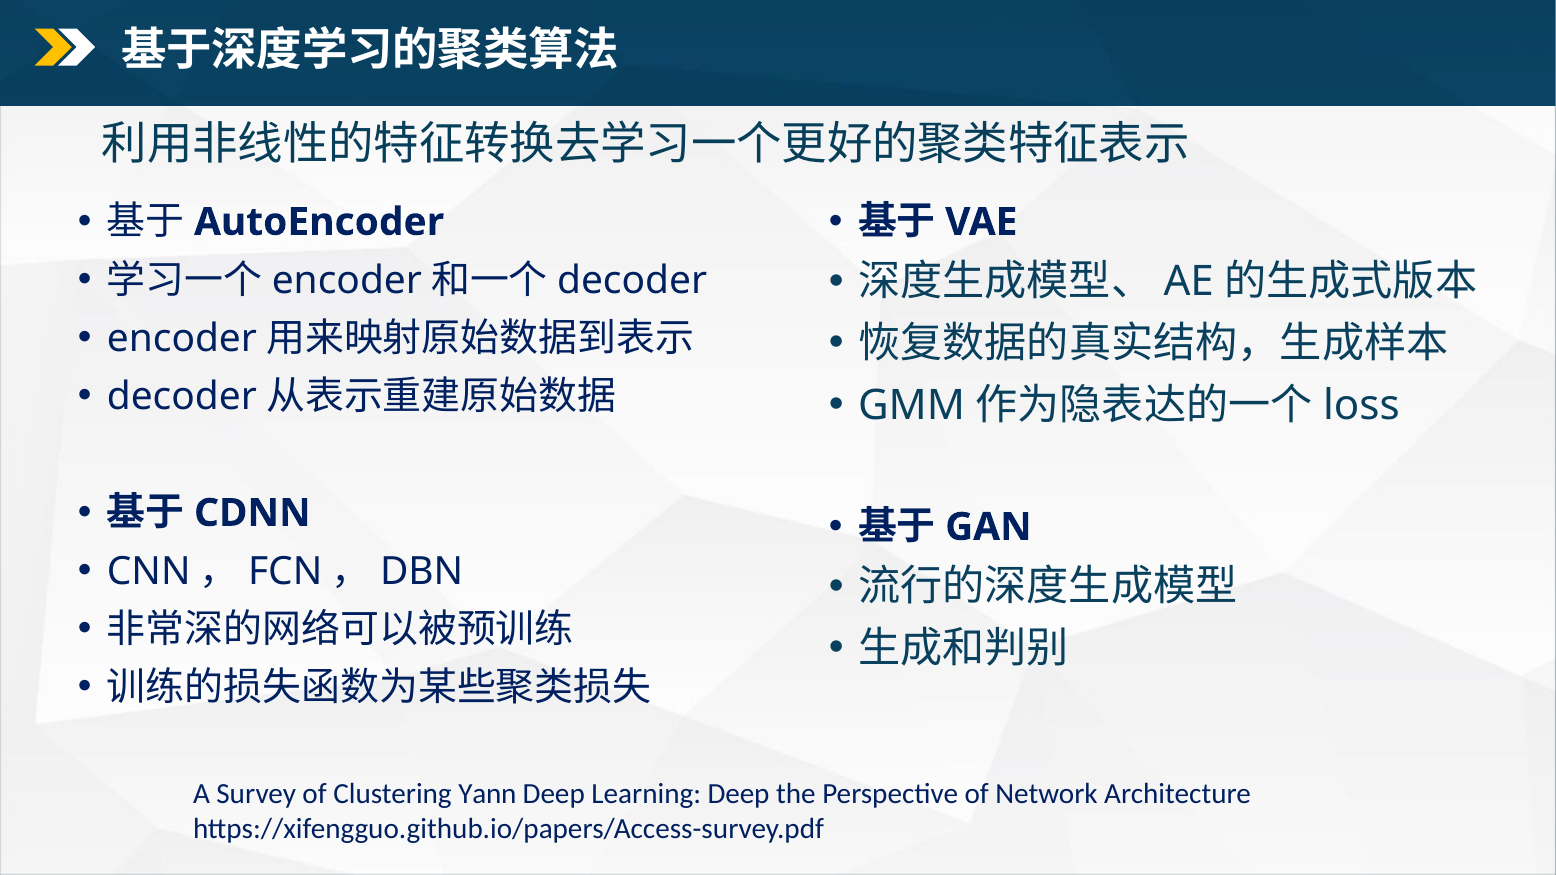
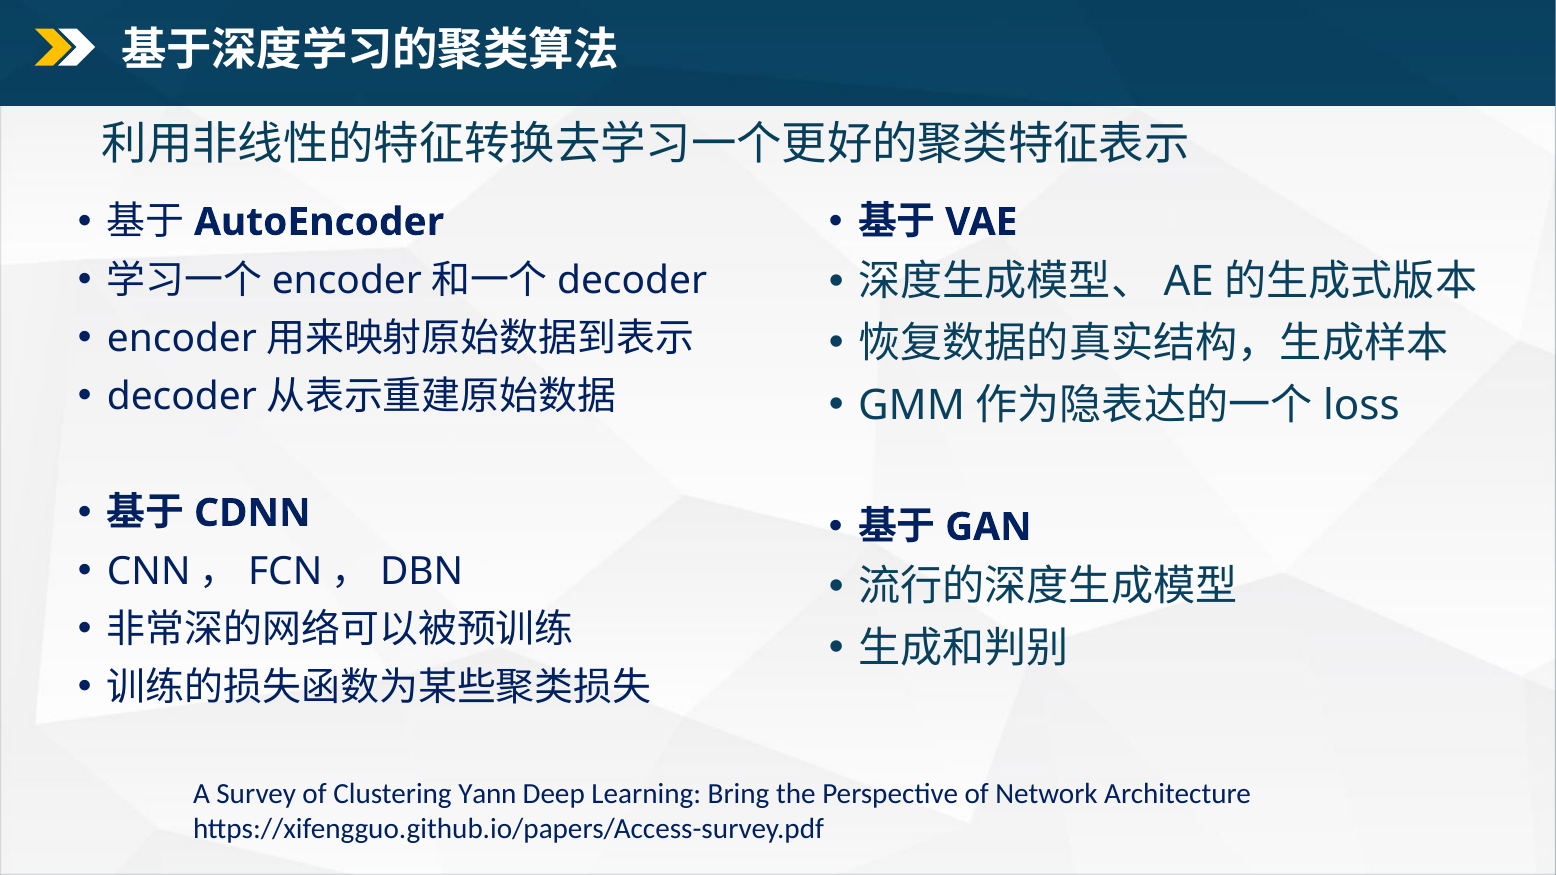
Learning Deep: Deep -> Bring
